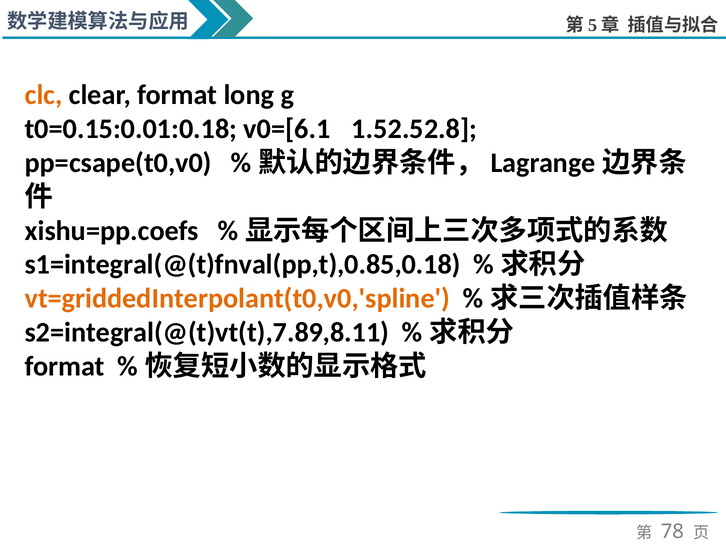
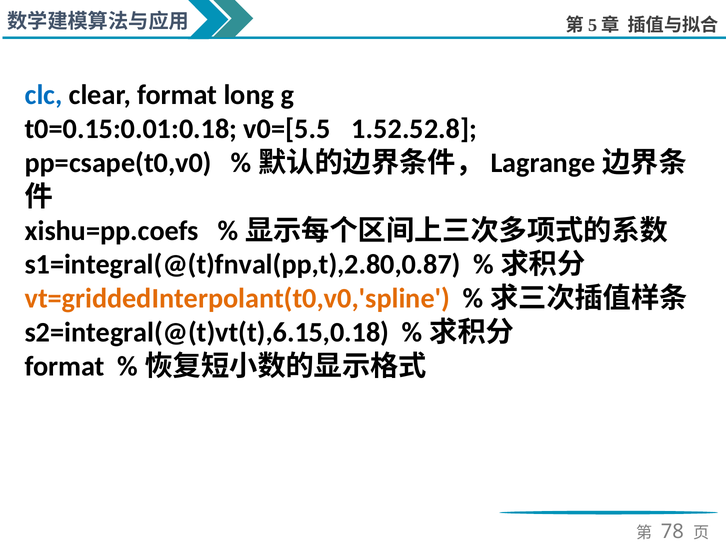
clc colour: orange -> blue
v0=[6.1: v0=[6.1 -> v0=[5.5
s1=integral(@(t)fnval(pp,t),0.85,0.18: s1=integral(@(t)fnval(pp,t),0.85,0.18 -> s1=integral(@(t)fnval(pp,t),2.80,0.87
s2=integral(@(t)vt(t),7.89,8.11: s2=integral(@(t)vt(t),7.89,8.11 -> s2=integral(@(t)vt(t),6.15,0.18
